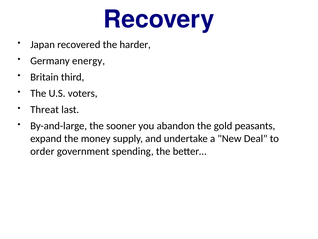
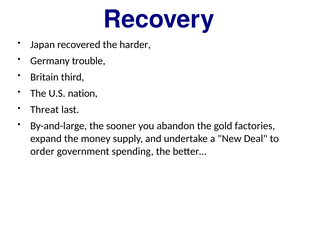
energy: energy -> trouble
voters: voters -> nation
peasants: peasants -> factories
